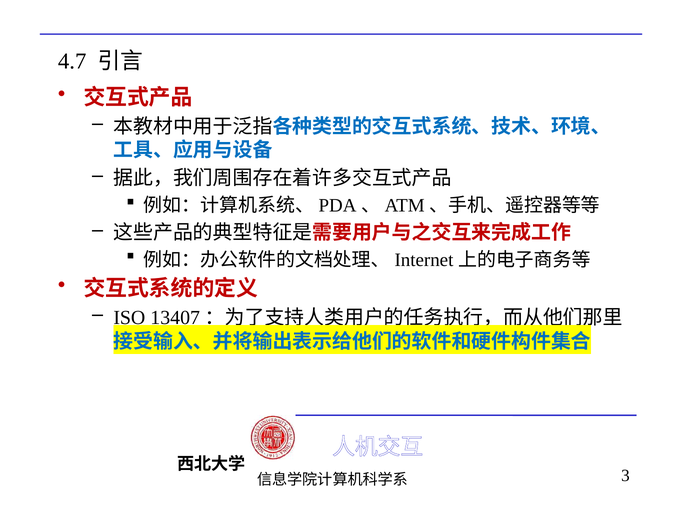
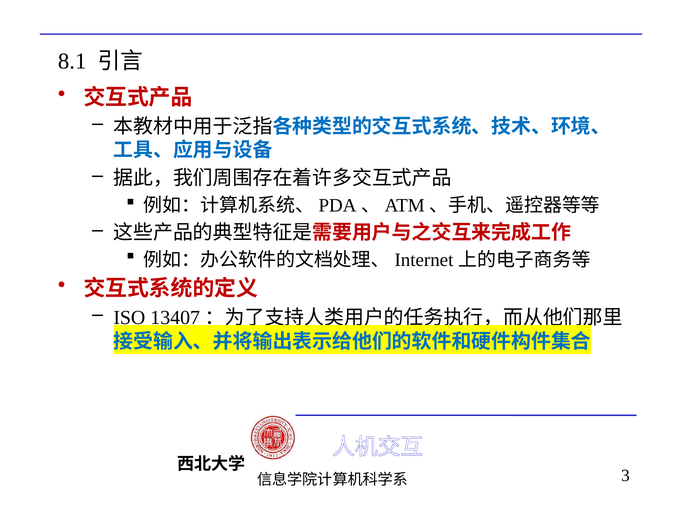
4.7: 4.7 -> 8.1
